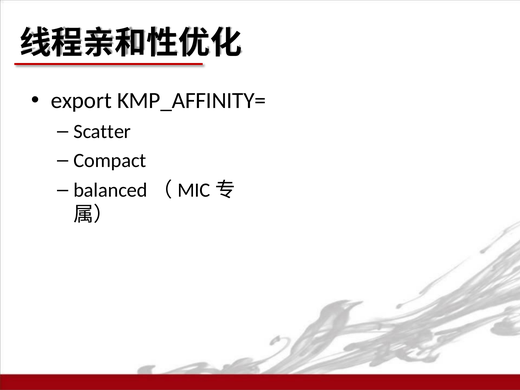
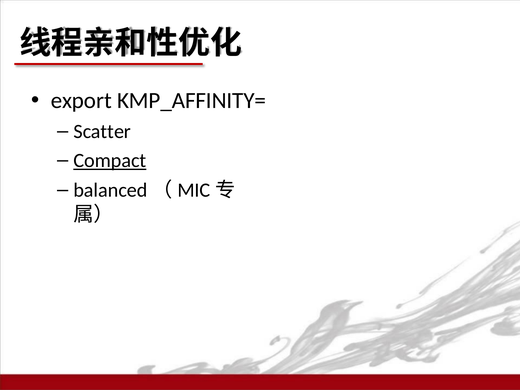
Compact underline: none -> present
